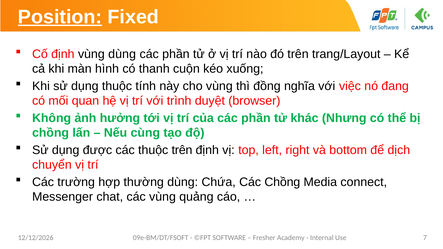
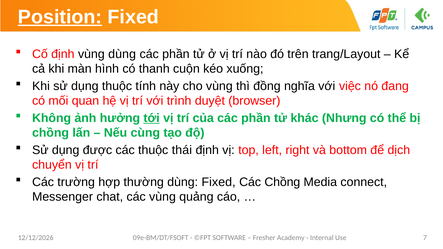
tới underline: none -> present
thuộc trên: trên -> thái
dùng Chứa: Chứa -> Fixed
